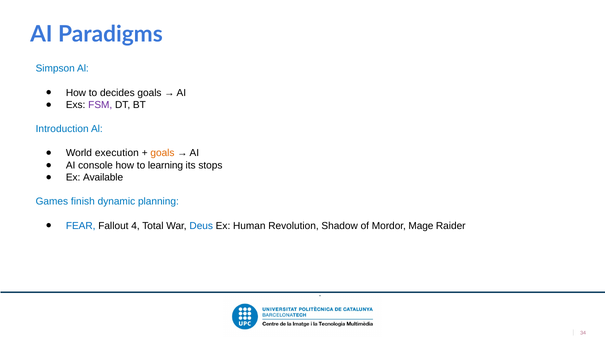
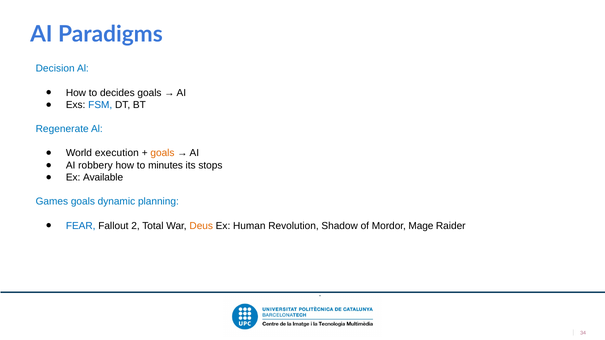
Simpson: Simpson -> Decision
FSM colour: purple -> blue
Introduction: Introduction -> Regenerate
console: console -> robbery
learning: learning -> minutes
Games finish: finish -> goals
4: 4 -> 2
Deus colour: blue -> orange
